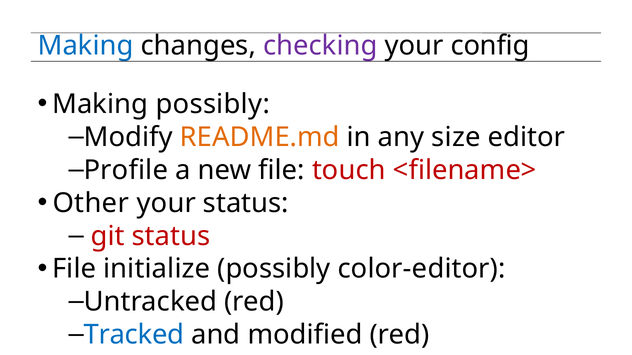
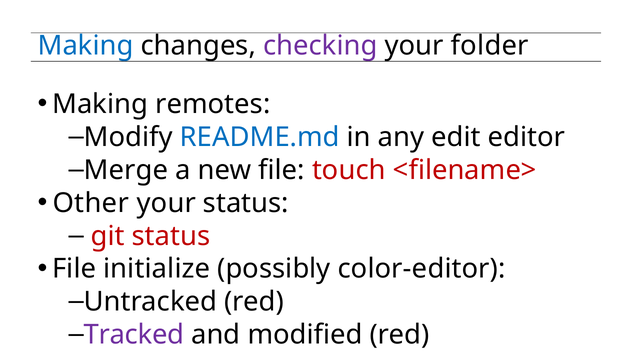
config: config -> folder
Making possibly: possibly -> remotes
README.md colour: orange -> blue
size: size -> edit
Profile: Profile -> Merge
Tracked colour: blue -> purple
